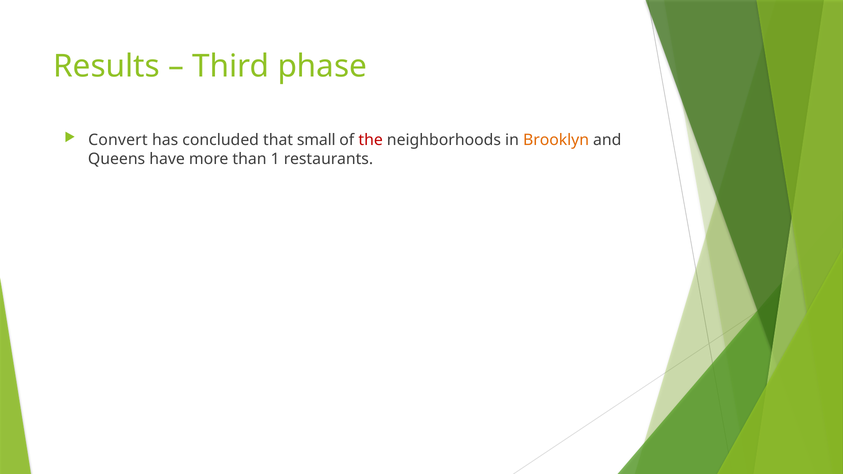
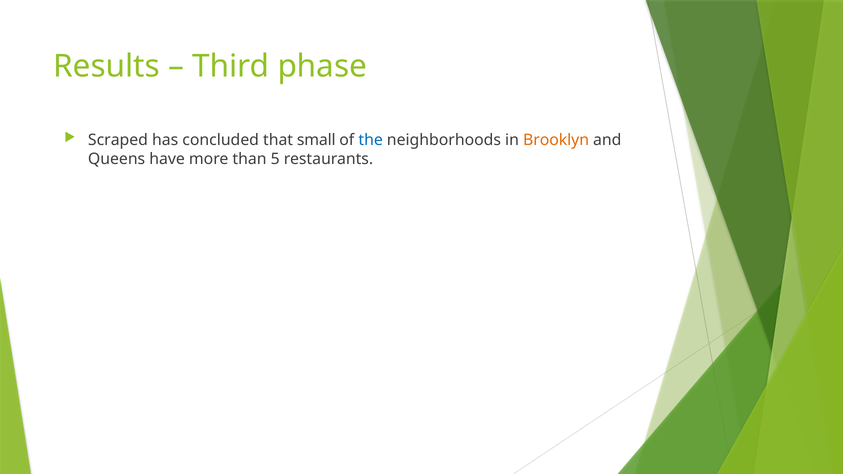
Convert: Convert -> Scraped
the colour: red -> blue
1: 1 -> 5
